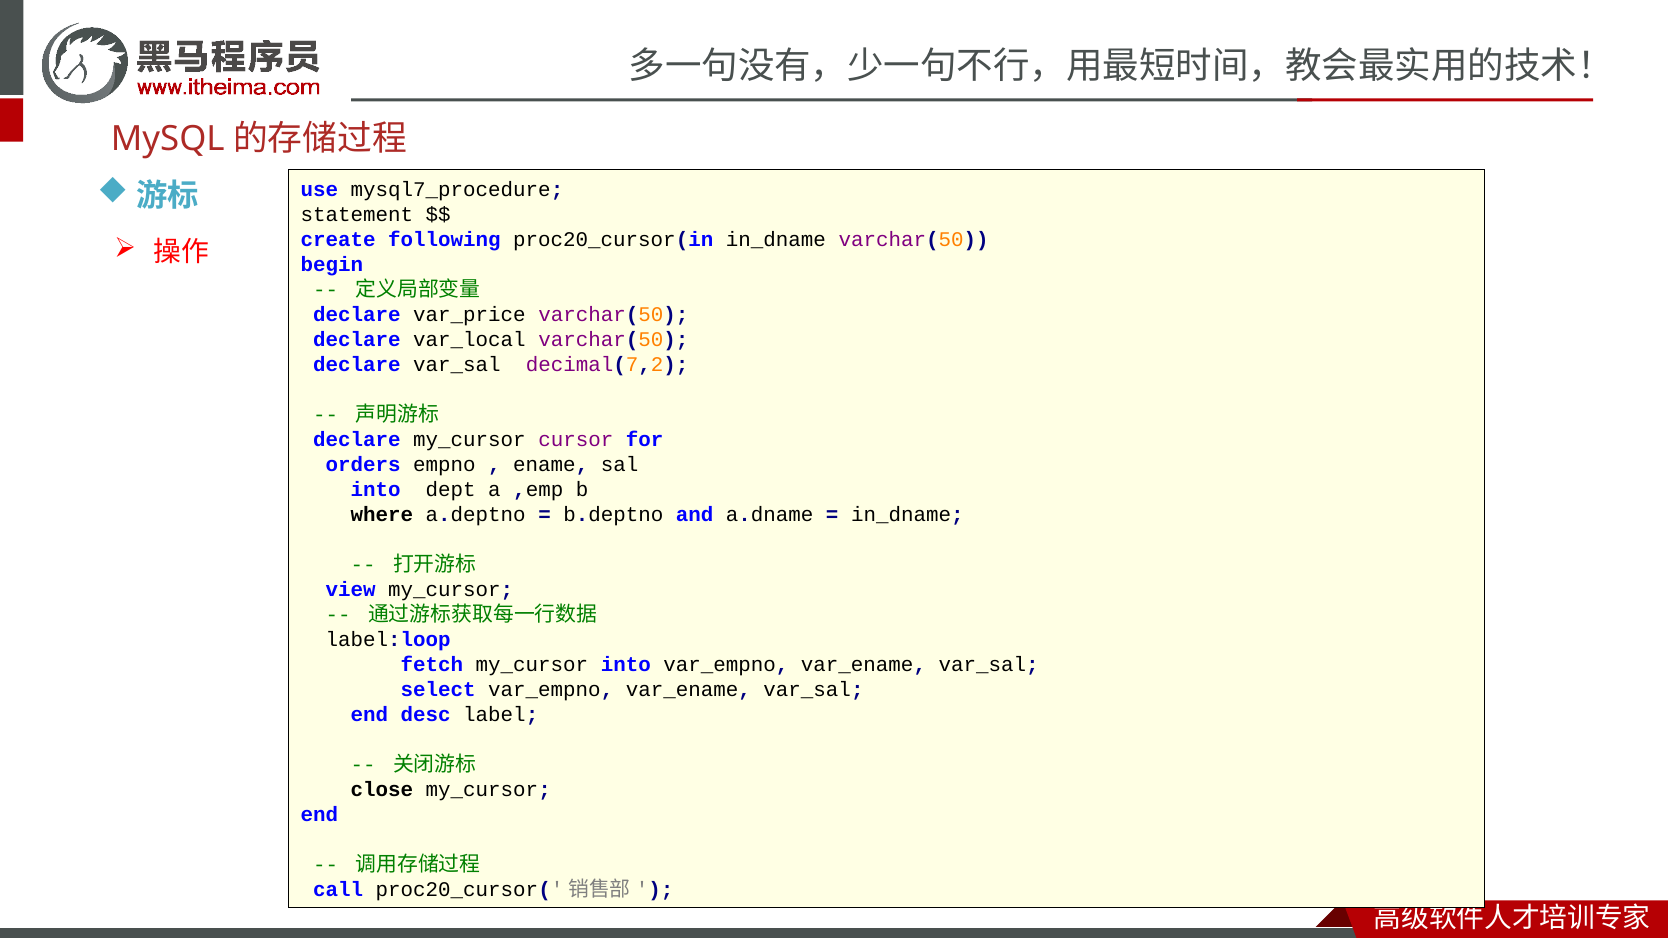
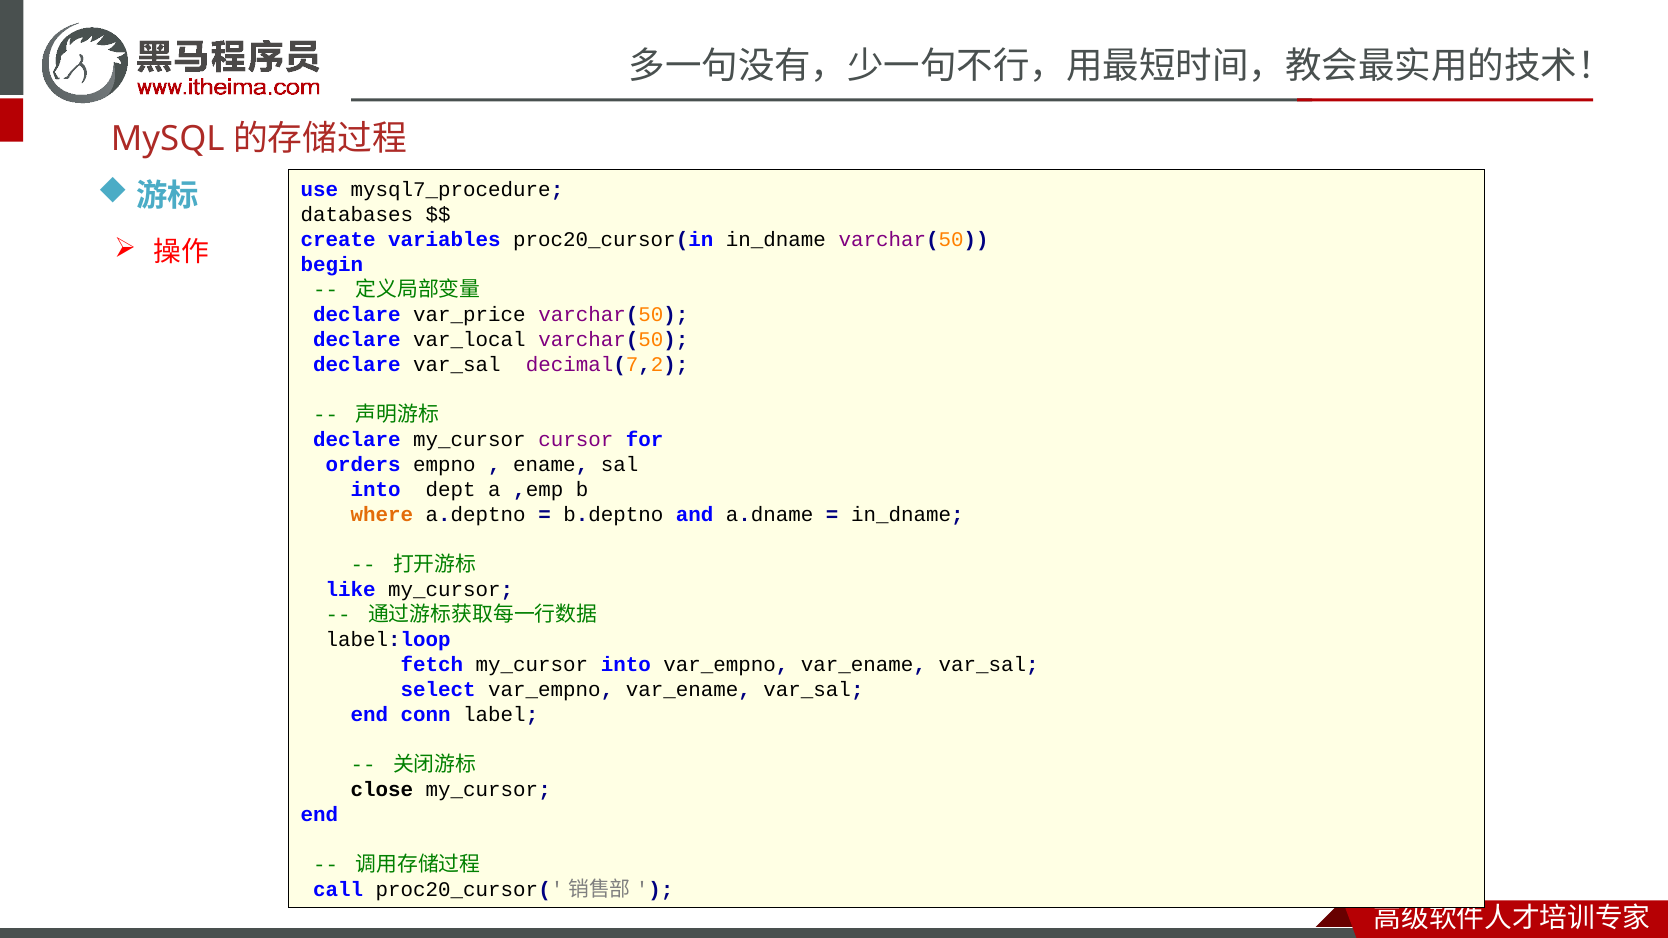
statement: statement -> databases
following: following -> variables
where colour: black -> orange
view: view -> like
desc: desc -> conn
